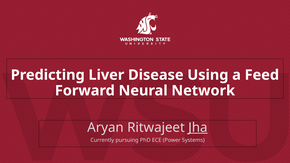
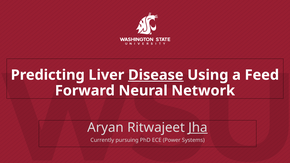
Disease underline: none -> present
